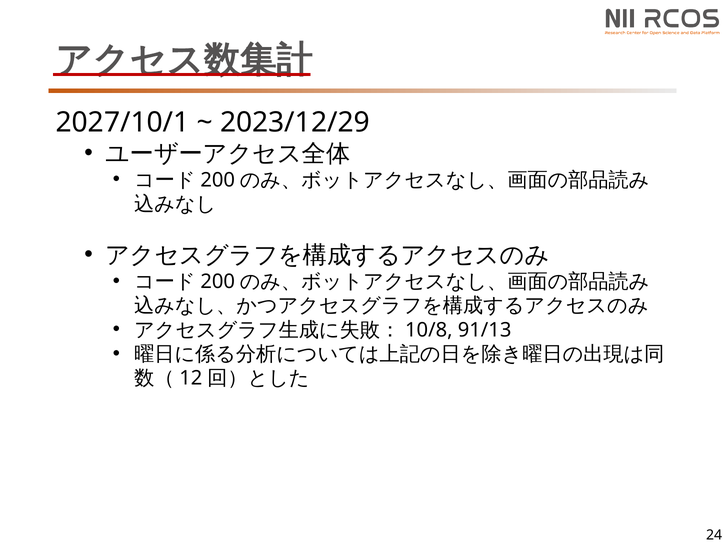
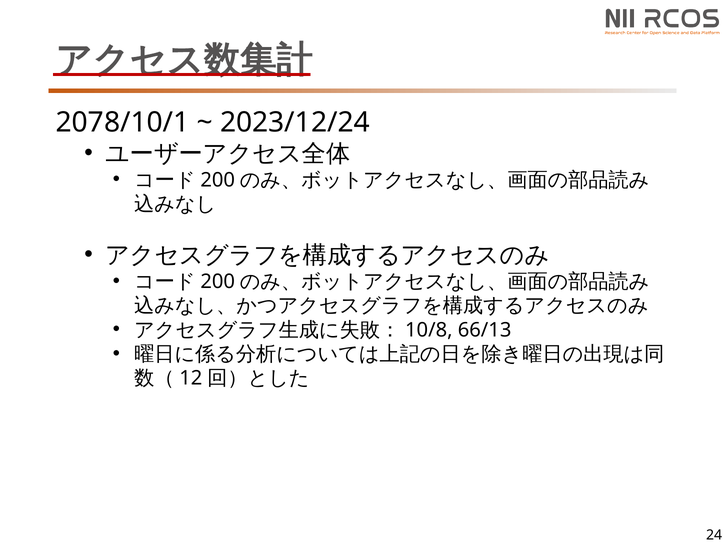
2027/10/1: 2027/10/1 -> 2078/10/1
2023/12/29: 2023/12/29 -> 2023/12/24
91/13: 91/13 -> 66/13
